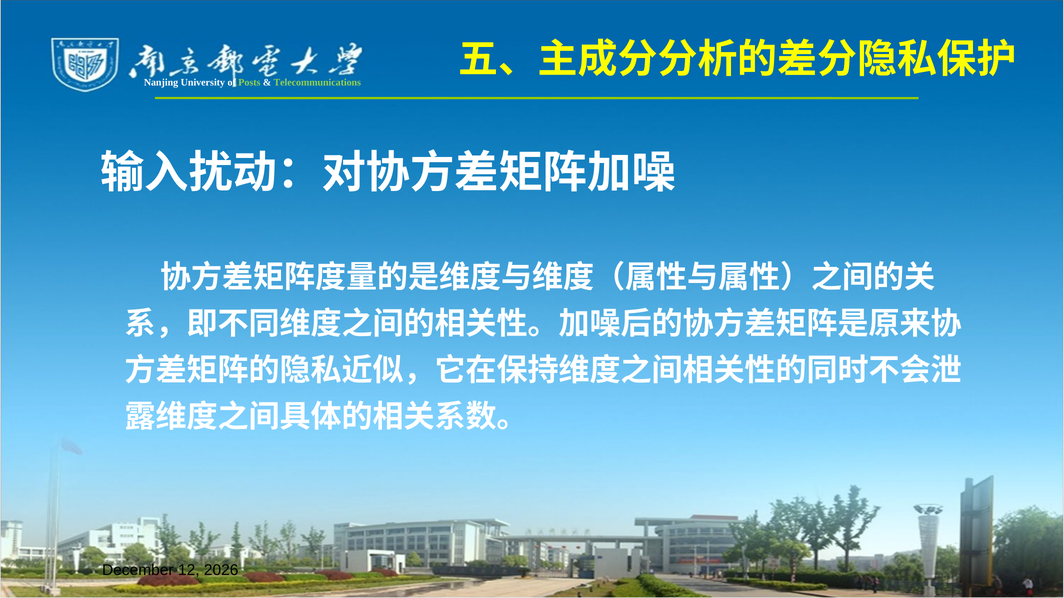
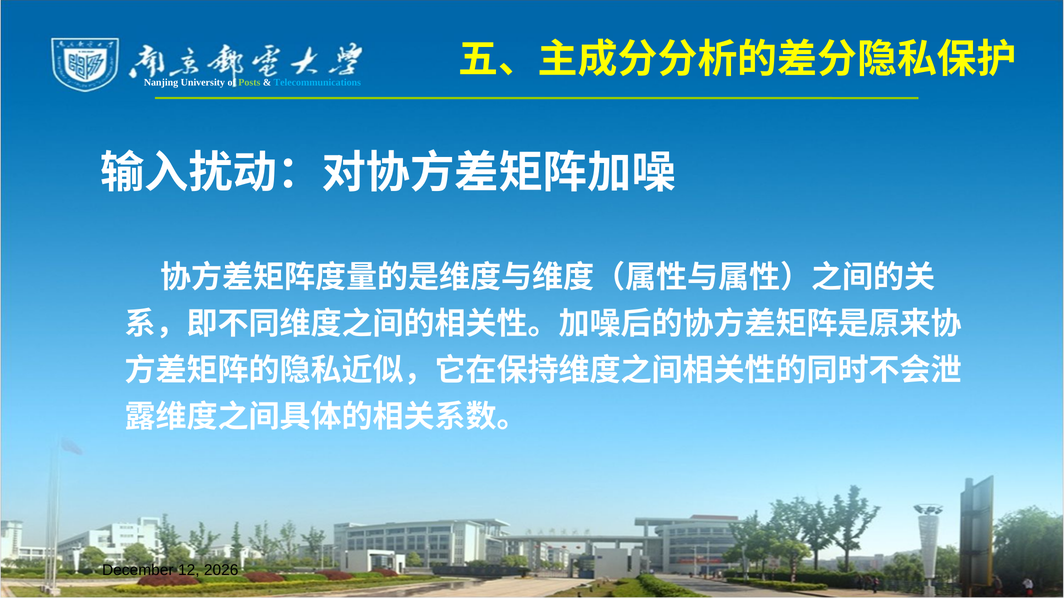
Telecommunications colour: light green -> light blue
